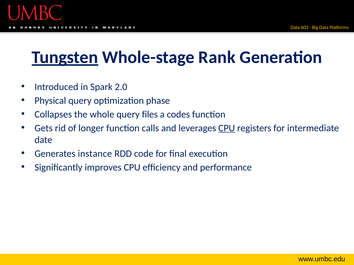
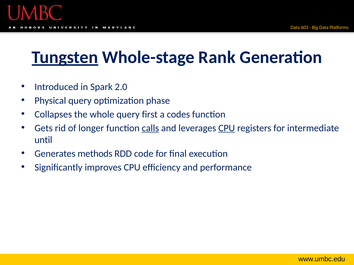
files: files -> first
calls underline: none -> present
date: date -> until
instance: instance -> methods
